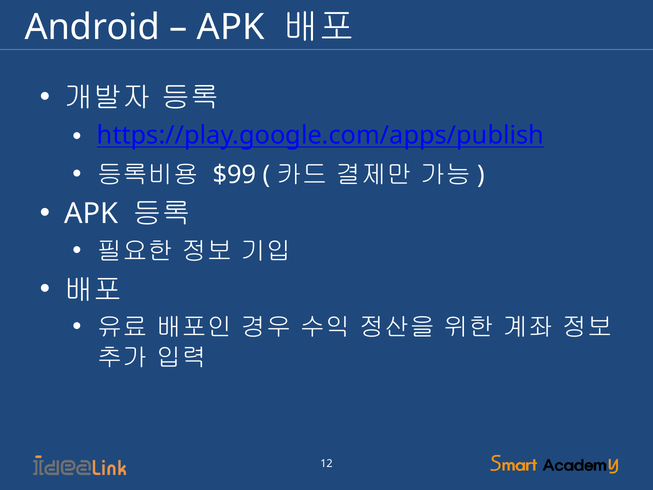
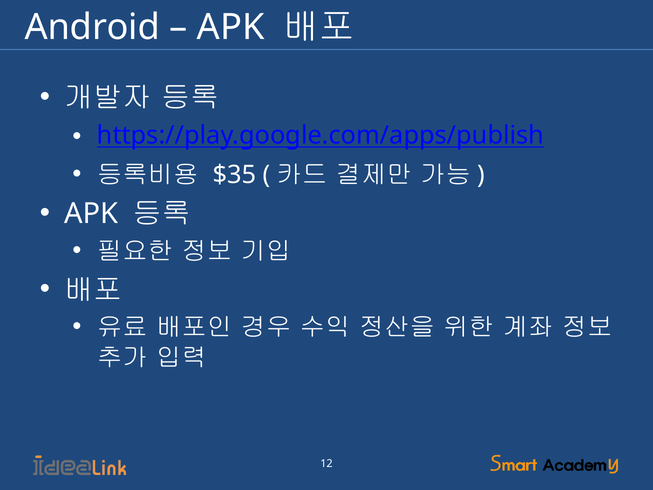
$99: $99 -> $35
